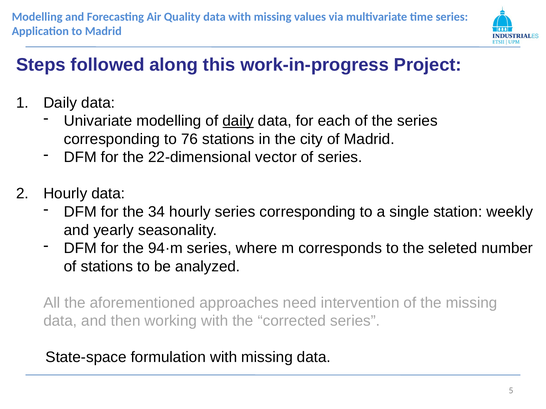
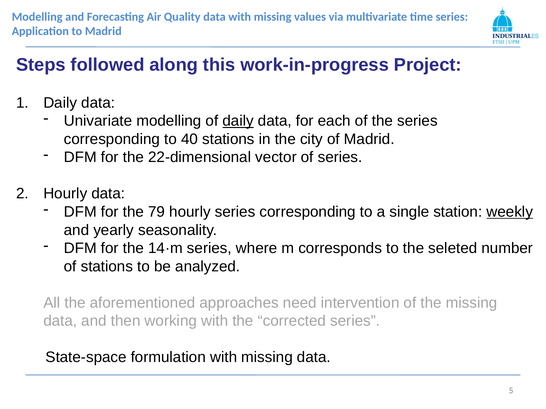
76: 76 -> 40
34: 34 -> 79
weekly underline: none -> present
94·m: 94·m -> 14·m
